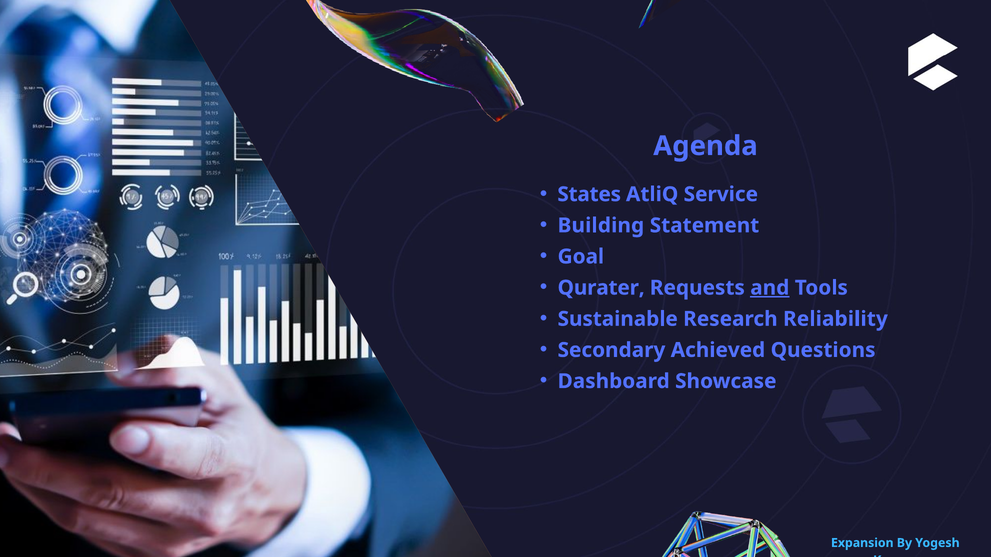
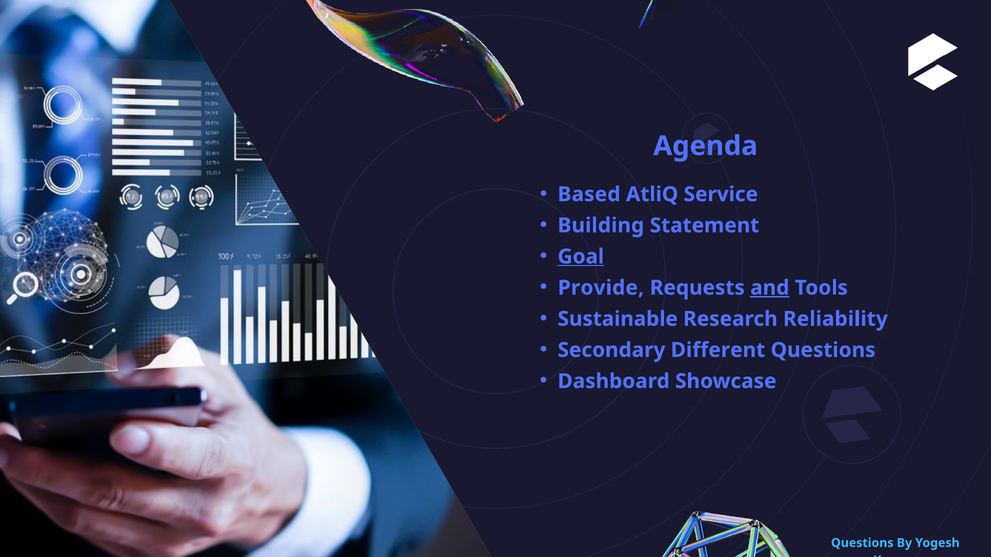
States: States -> Based
Goal underline: none -> present
Qurater: Qurater -> Provide
Achieved: Achieved -> Different
Expansion at (862, 543): Expansion -> Questions
